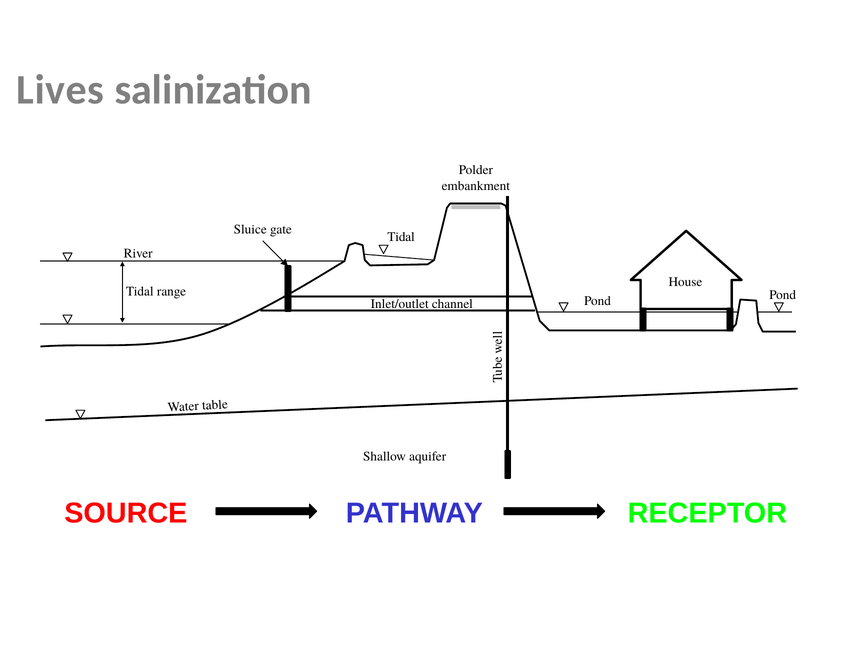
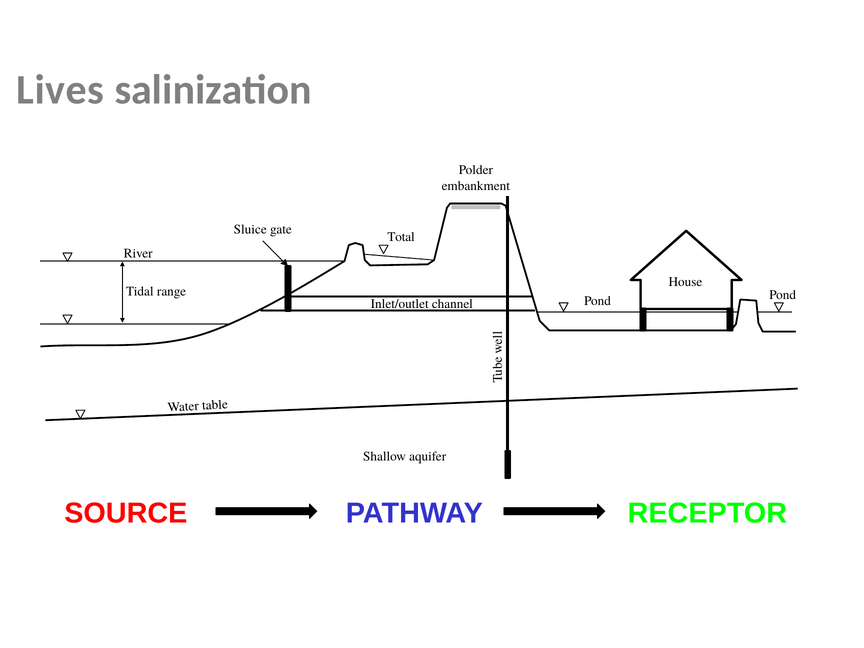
Tidal at (401, 237): Tidal -> Total
